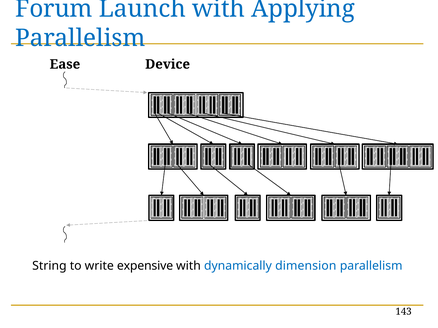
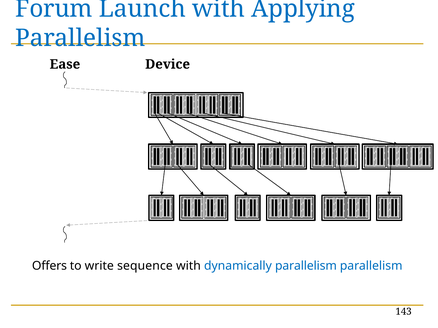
String: String -> Offers
expensive: expensive -> sequence
dynamically dimension: dimension -> parallelism
